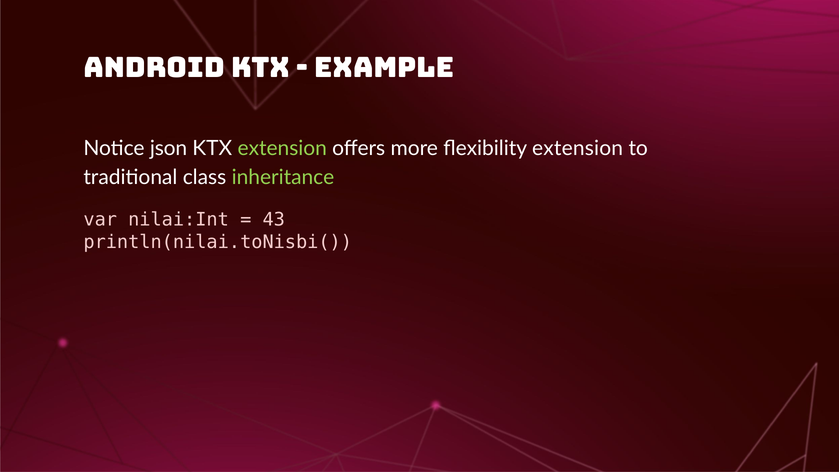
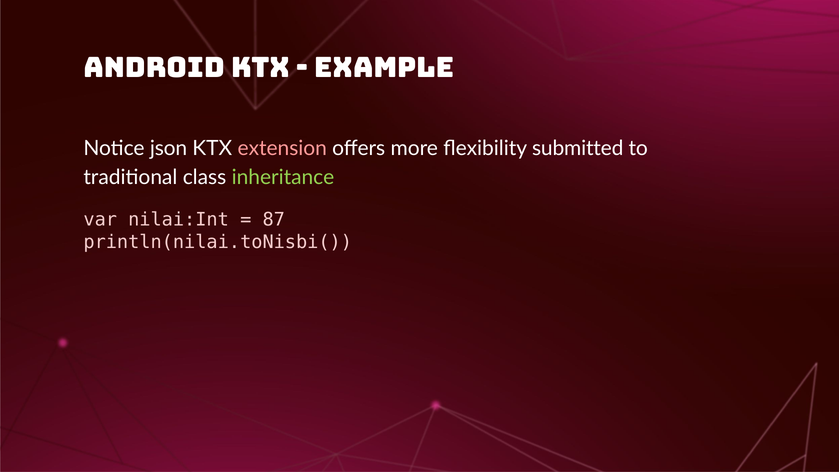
extension at (282, 148) colour: light green -> pink
flexibility extension: extension -> submitted
43: 43 -> 87
